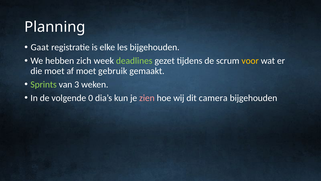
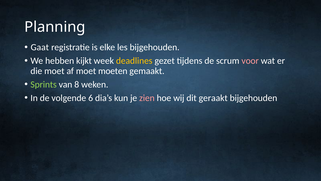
zich: zich -> kijkt
deadlines colour: light green -> yellow
voor colour: yellow -> pink
gebruik: gebruik -> moeten
3: 3 -> 8
0: 0 -> 6
camera: camera -> geraakt
